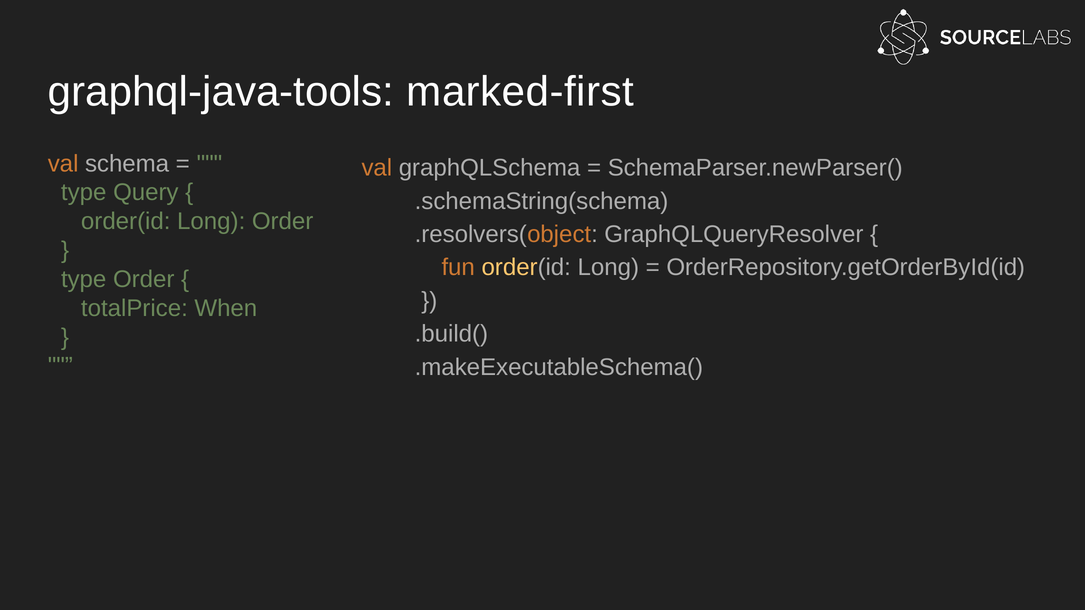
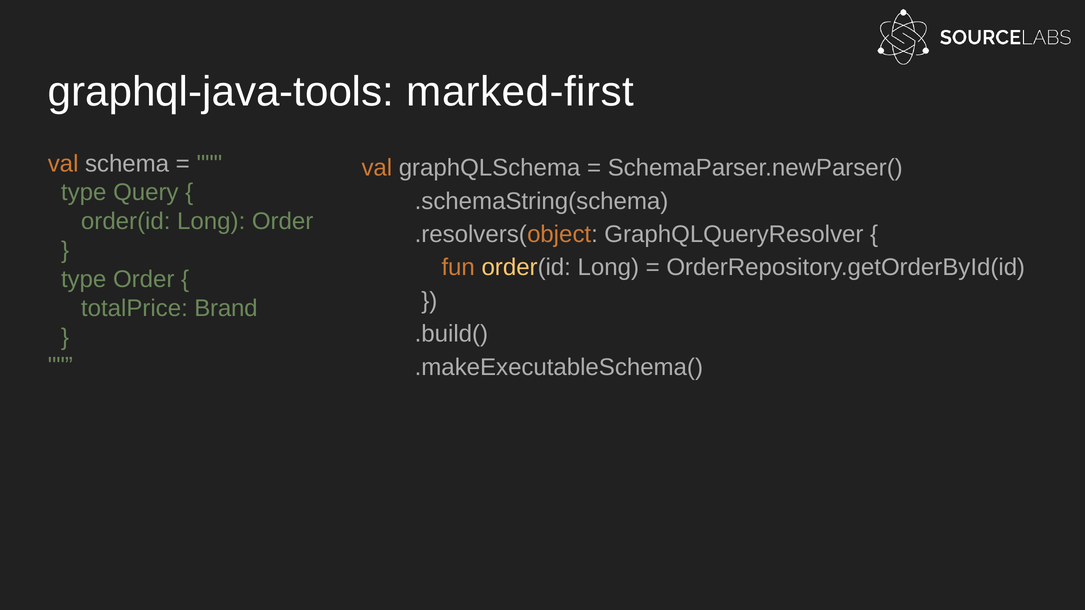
When: When -> Brand
